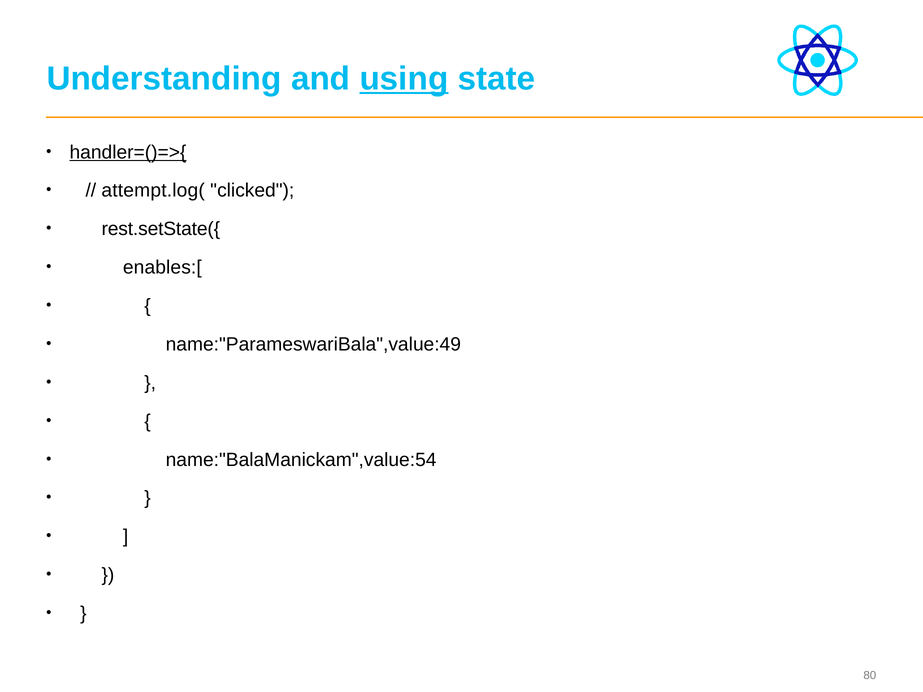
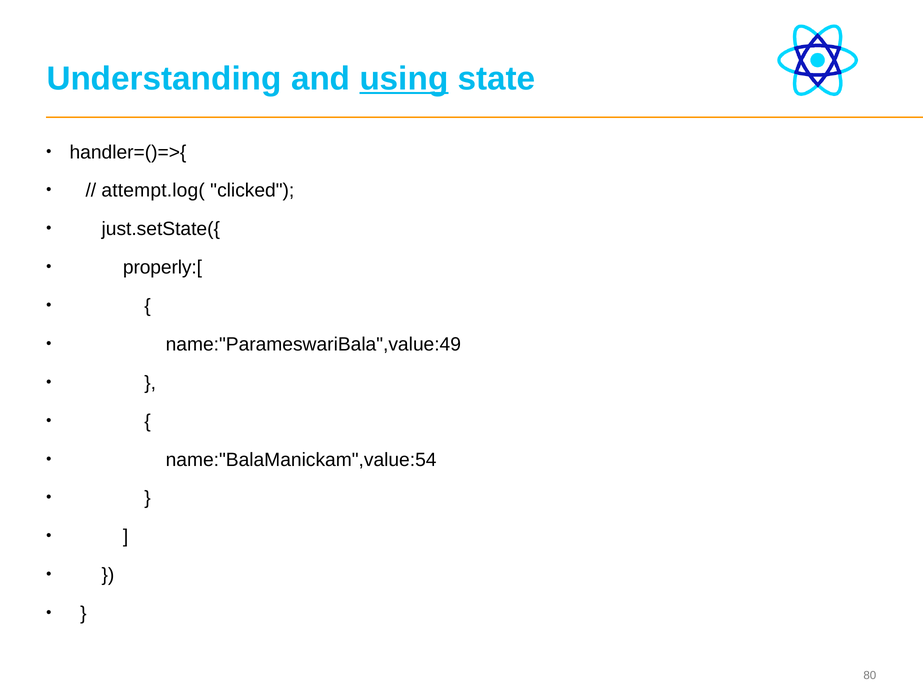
handler=()=>{ underline: present -> none
rest.setState({: rest.setState({ -> just.setState({
enables:[: enables:[ -> properly:[
